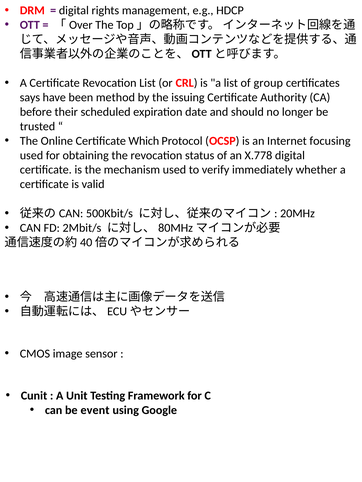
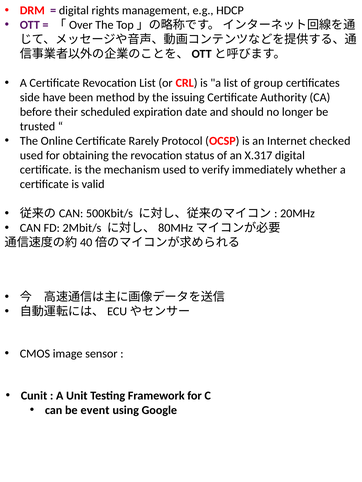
says: says -> side
Which: Which -> Rarely
focusing: focusing -> checked
X.778: X.778 -> X.317
